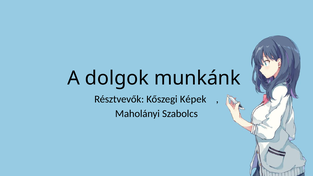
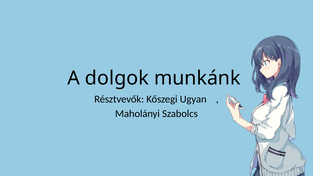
Képek: Képek -> Ugyan
